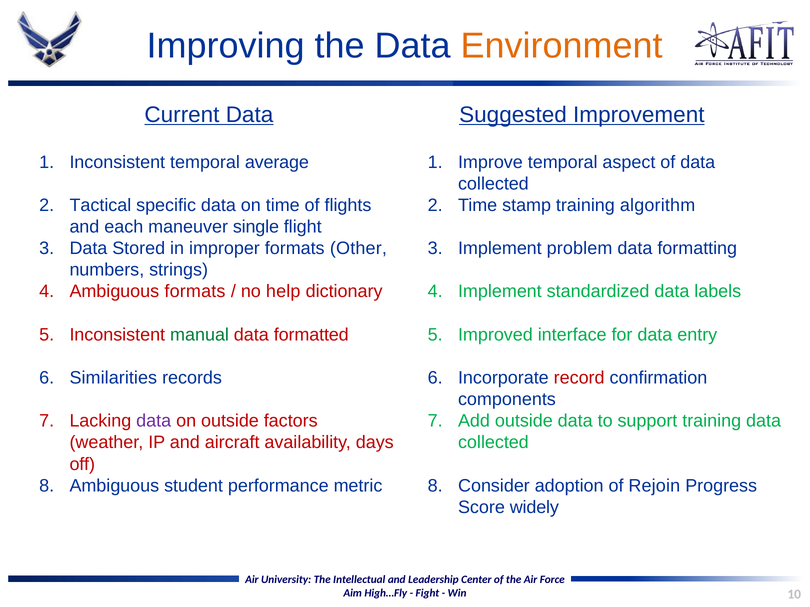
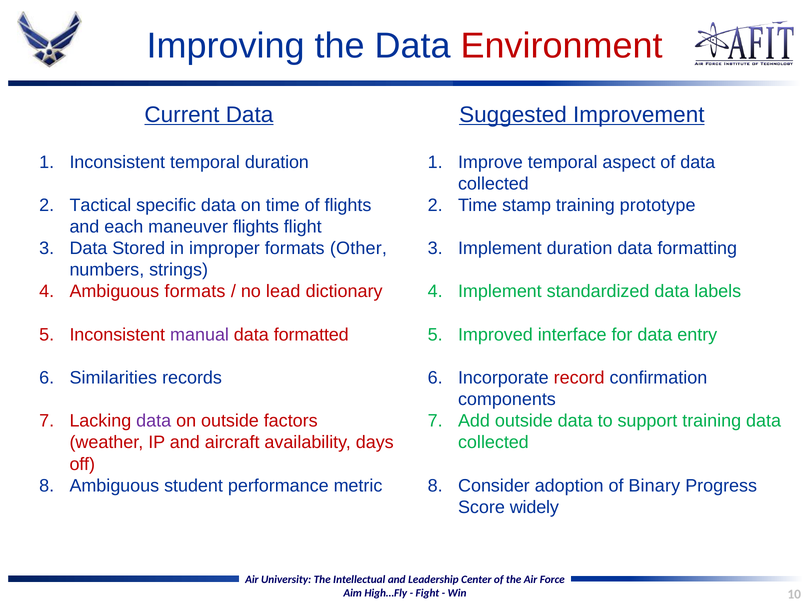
Environment colour: orange -> red
temporal average: average -> duration
algorithm: algorithm -> prototype
maneuver single: single -> flights
Implement problem: problem -> duration
help: help -> lead
manual colour: green -> purple
Rejoin: Rejoin -> Binary
